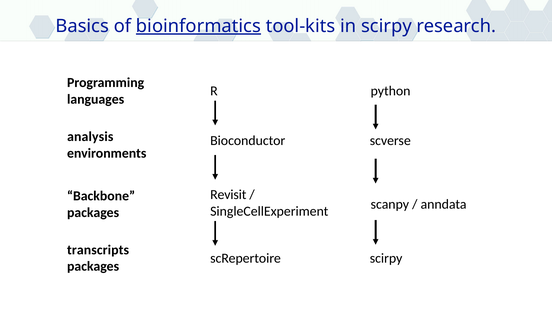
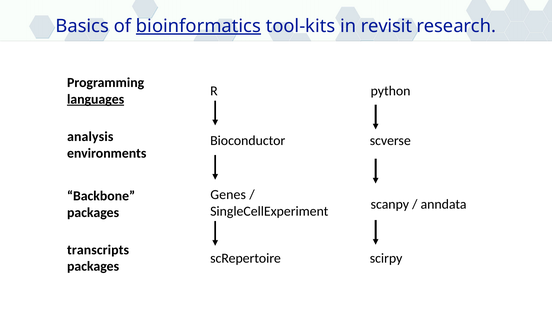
in scirpy: scirpy -> revisit
languages underline: none -> present
Revisit: Revisit -> Genes
